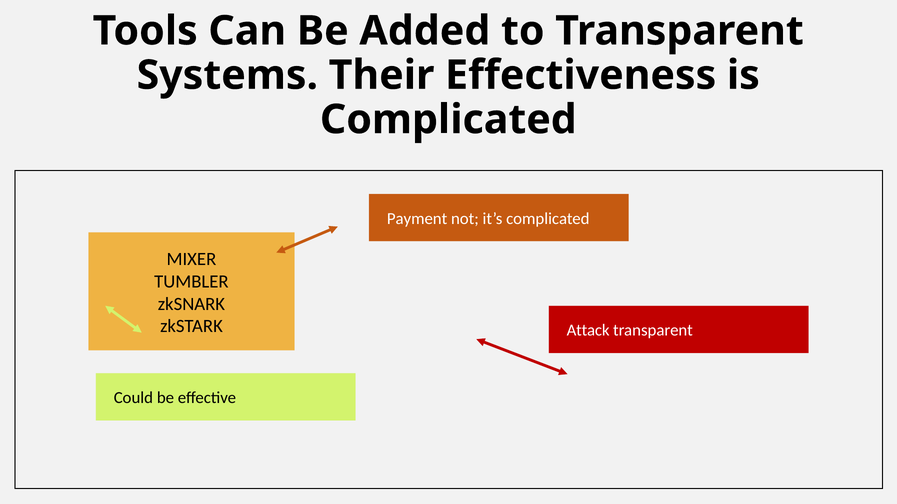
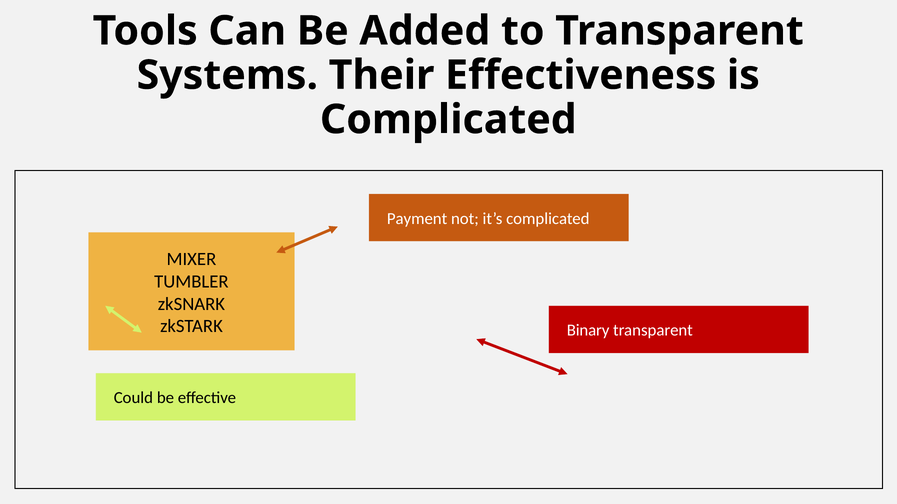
Attack: Attack -> Binary
